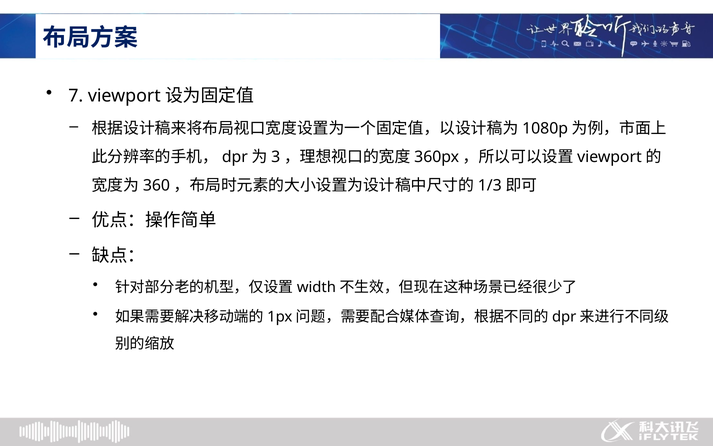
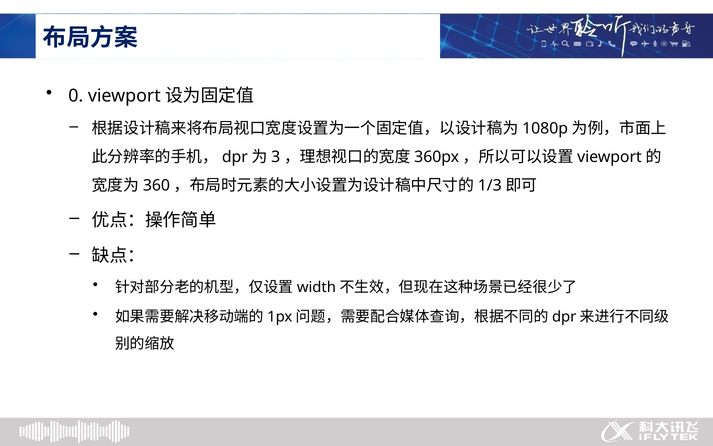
7: 7 -> 0
